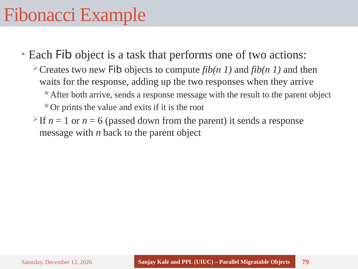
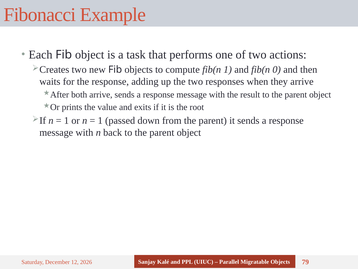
and fib(n 1: 1 -> 0
6 at (100, 120): 6 -> 1
